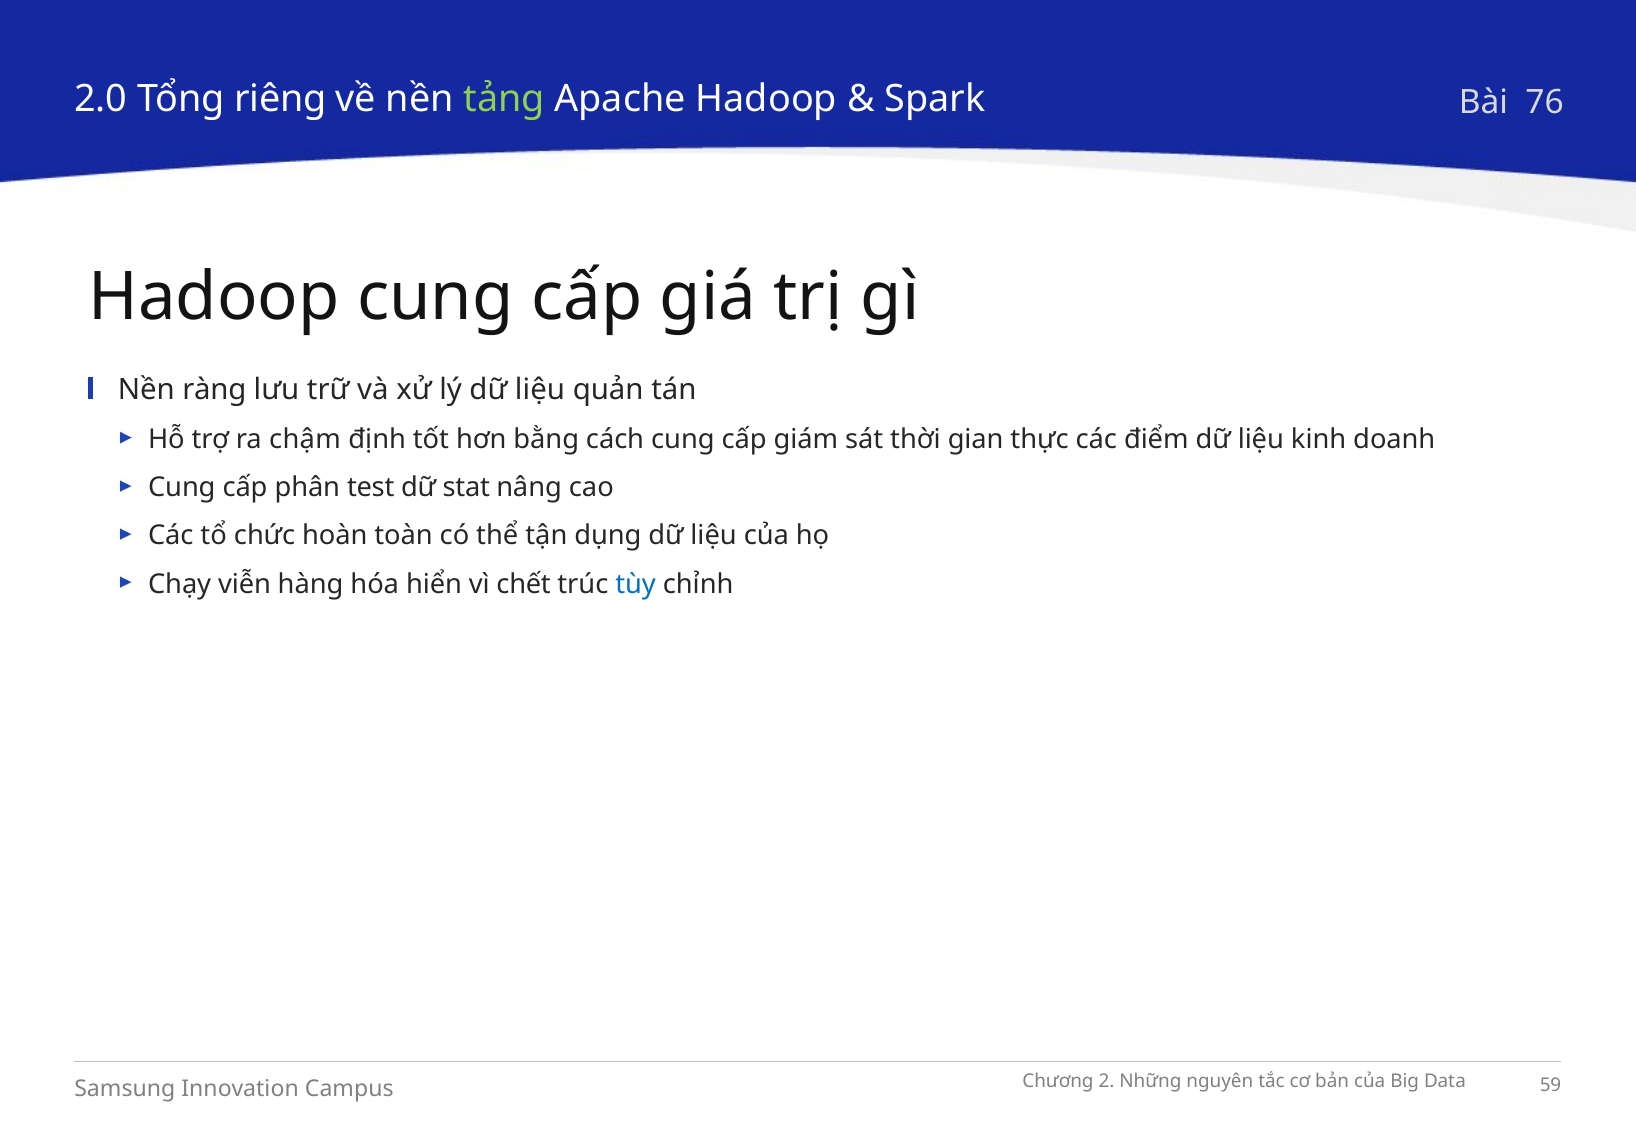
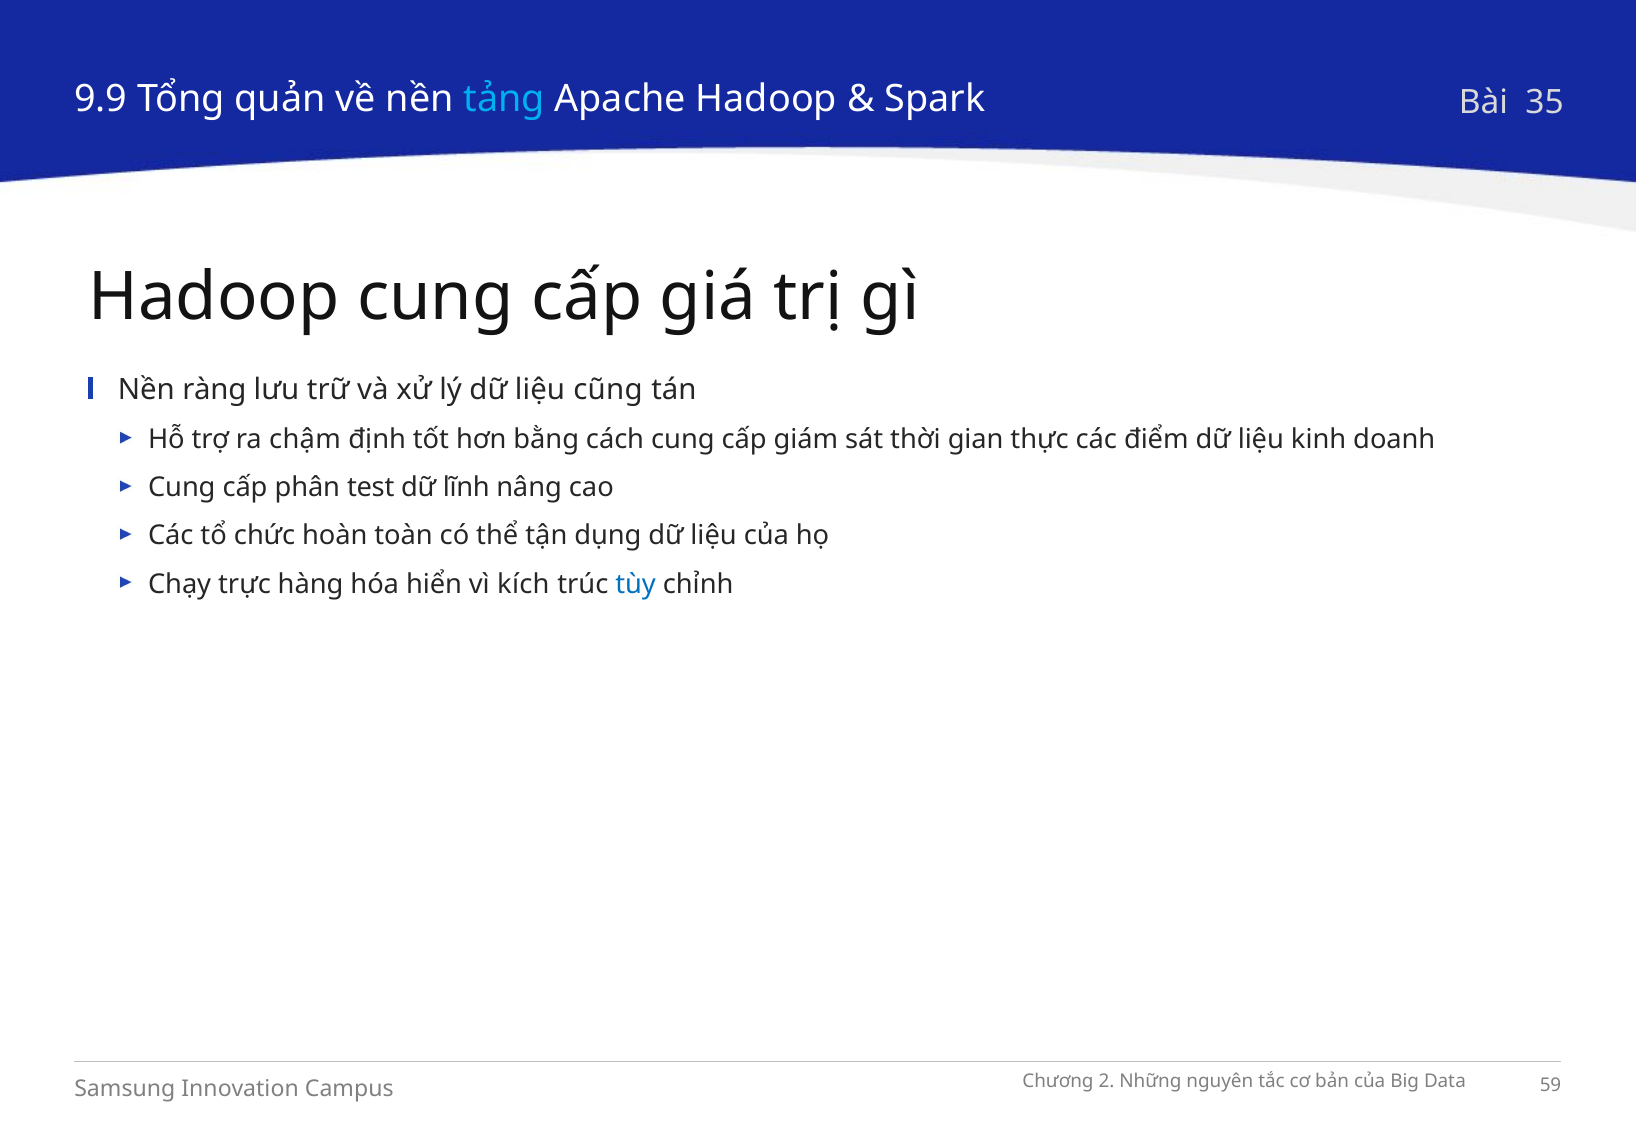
2.0: 2.0 -> 9.9
riêng: riêng -> quản
tảng colour: light green -> light blue
76: 76 -> 35
quản: quản -> cũng
stat: stat -> lĩnh
viễn: viễn -> trực
chết: chết -> kích
